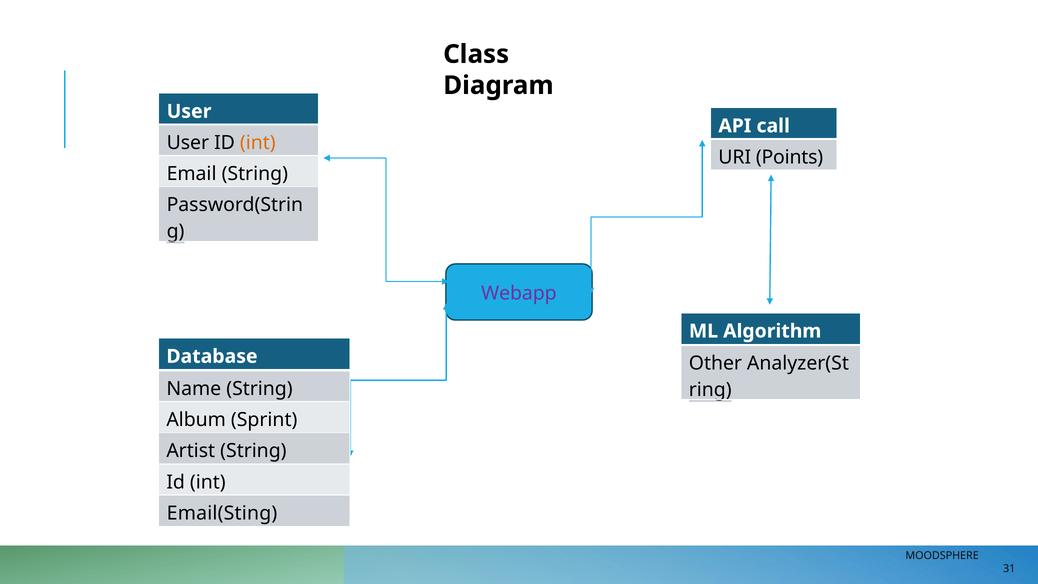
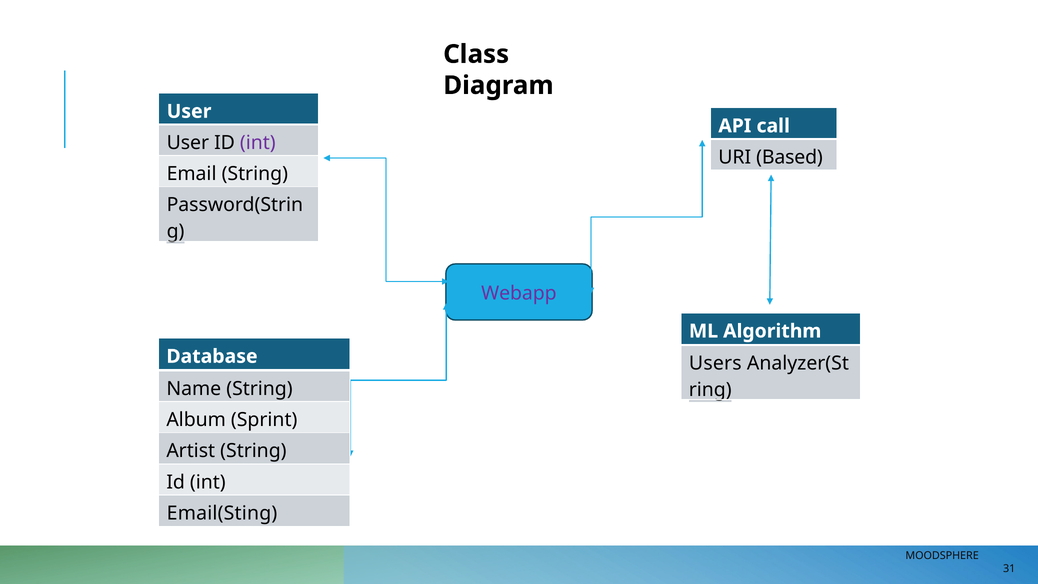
int at (258, 143) colour: orange -> purple
Points: Points -> Based
Other: Other -> Users
